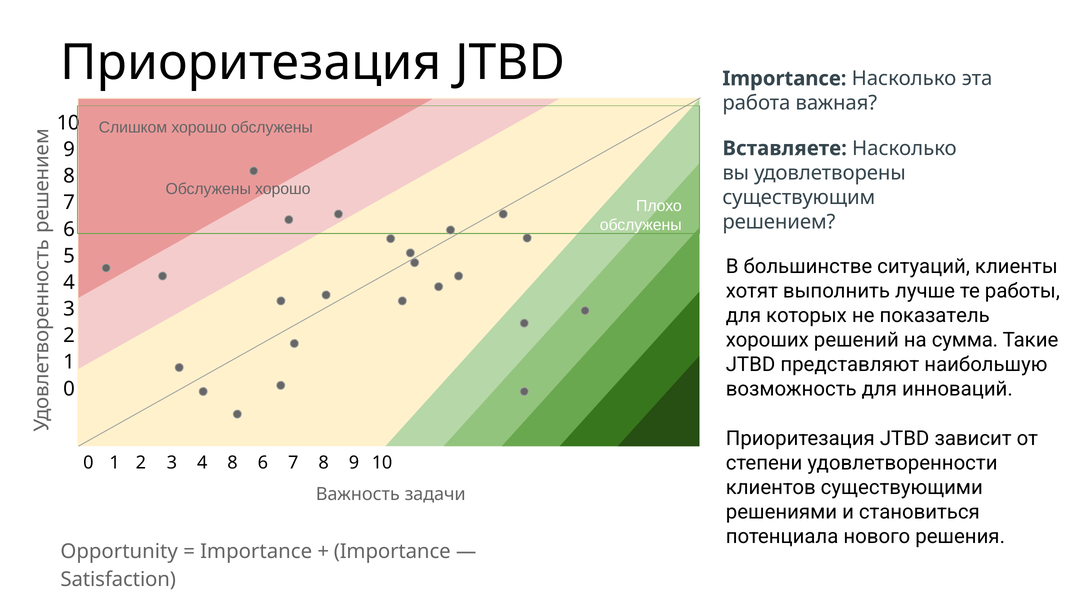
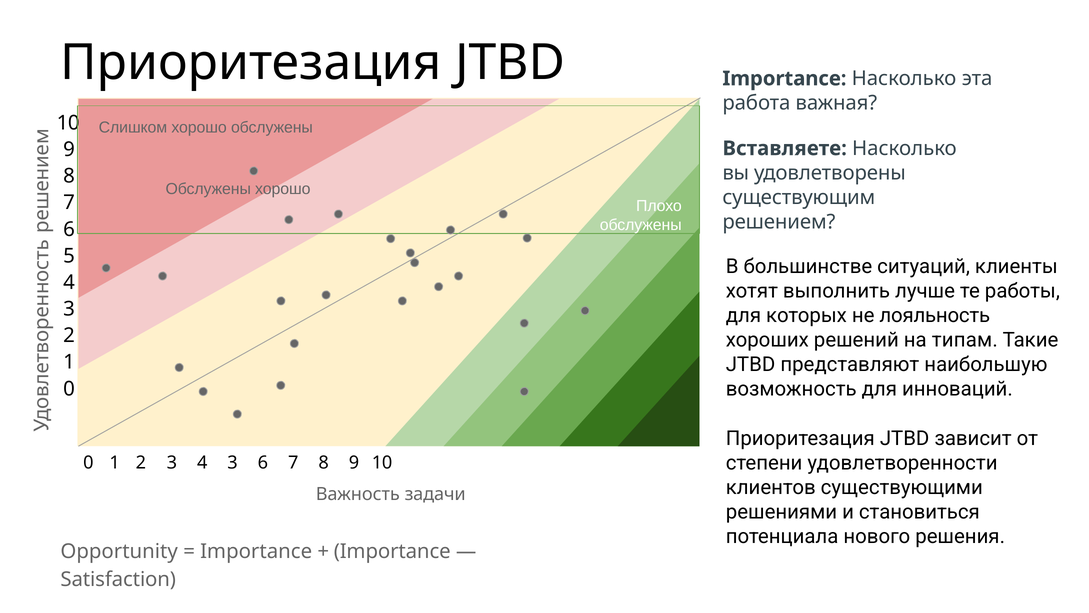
показатель: показатель -> лояльность
сумма: сумма -> типам
3 4 8: 8 -> 3
